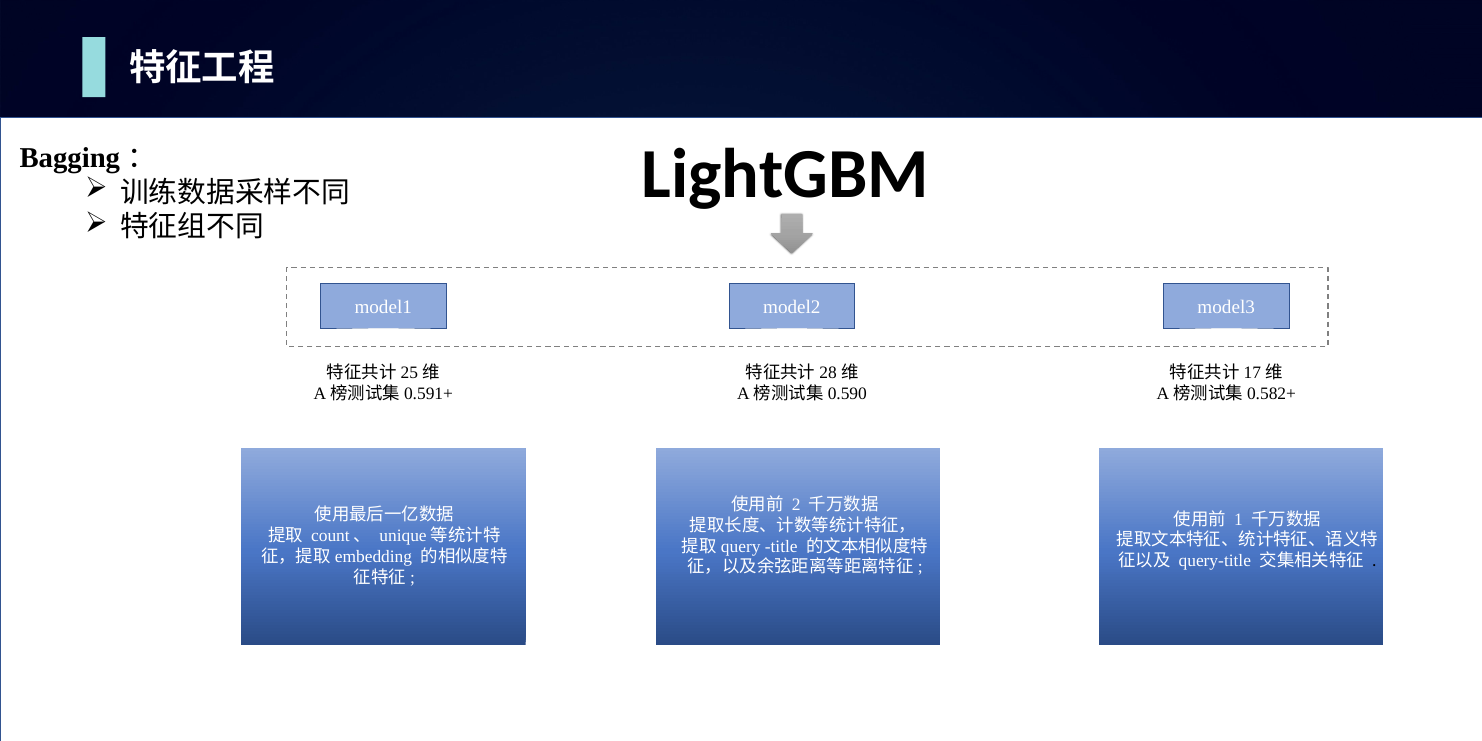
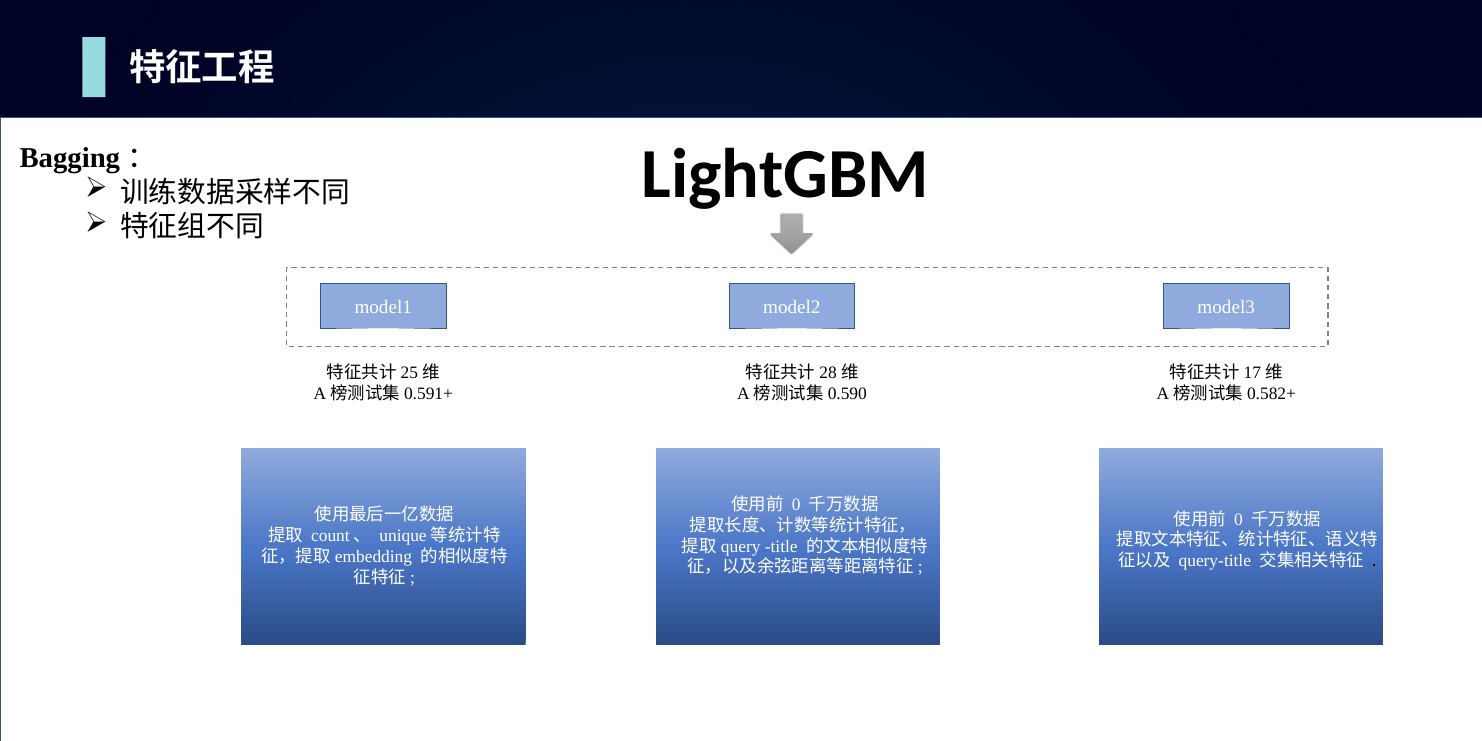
2 at (796, 505): 2 -> 0
1 at (1239, 519): 1 -> 0
